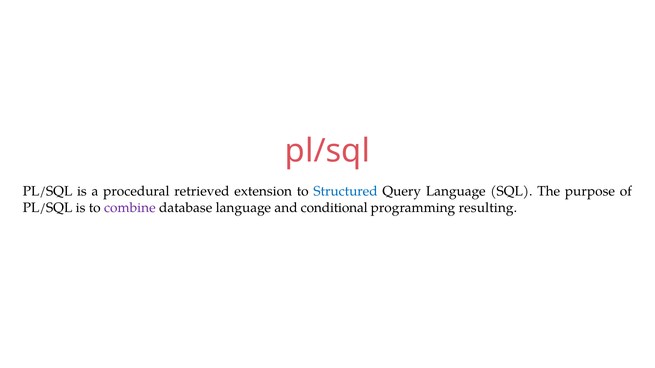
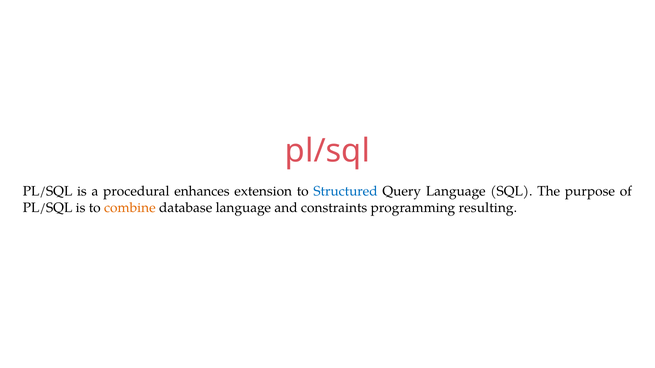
retrieved: retrieved -> enhances
combine colour: purple -> orange
conditional: conditional -> constraints
